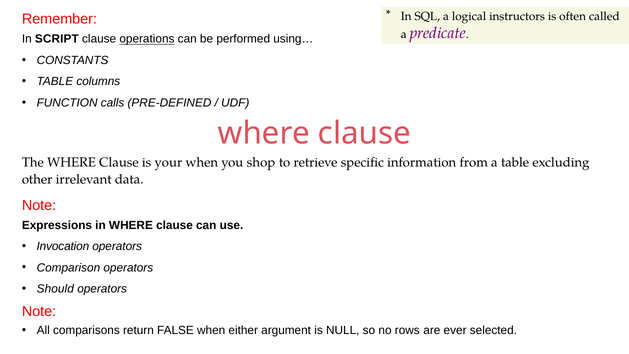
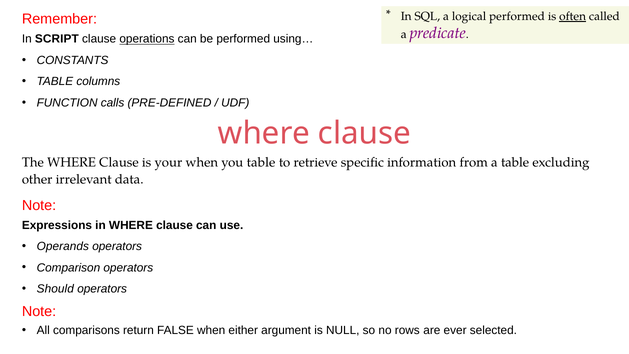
logical instructors: instructors -> performed
often underline: none -> present
you shop: shop -> table
Invocation: Invocation -> Operands
